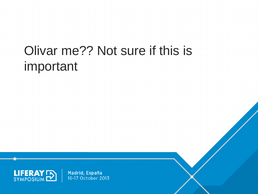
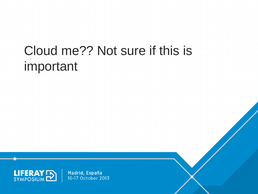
Olivar: Olivar -> Cloud
